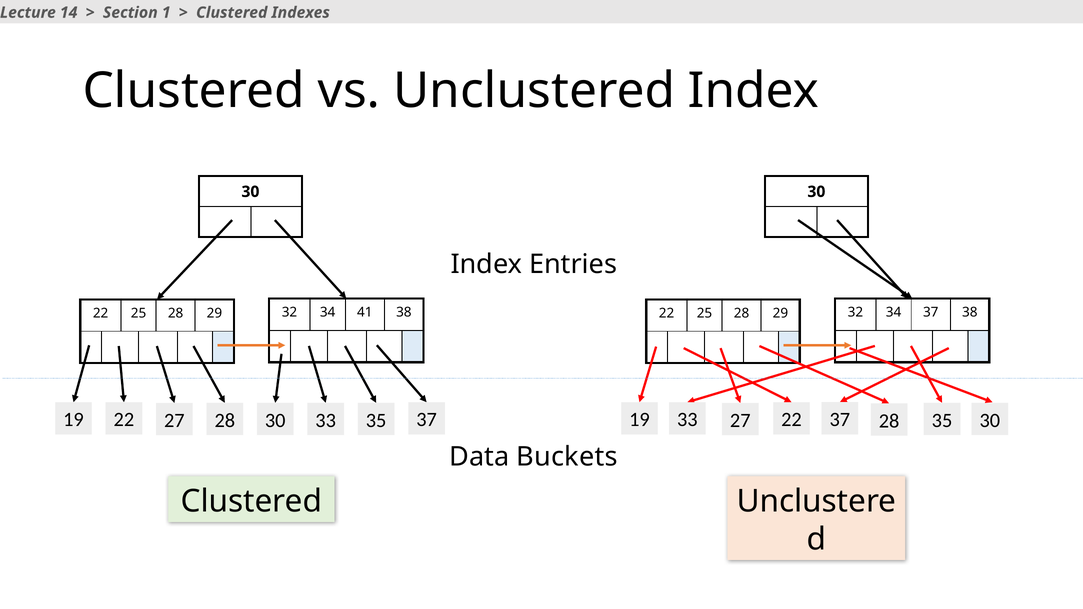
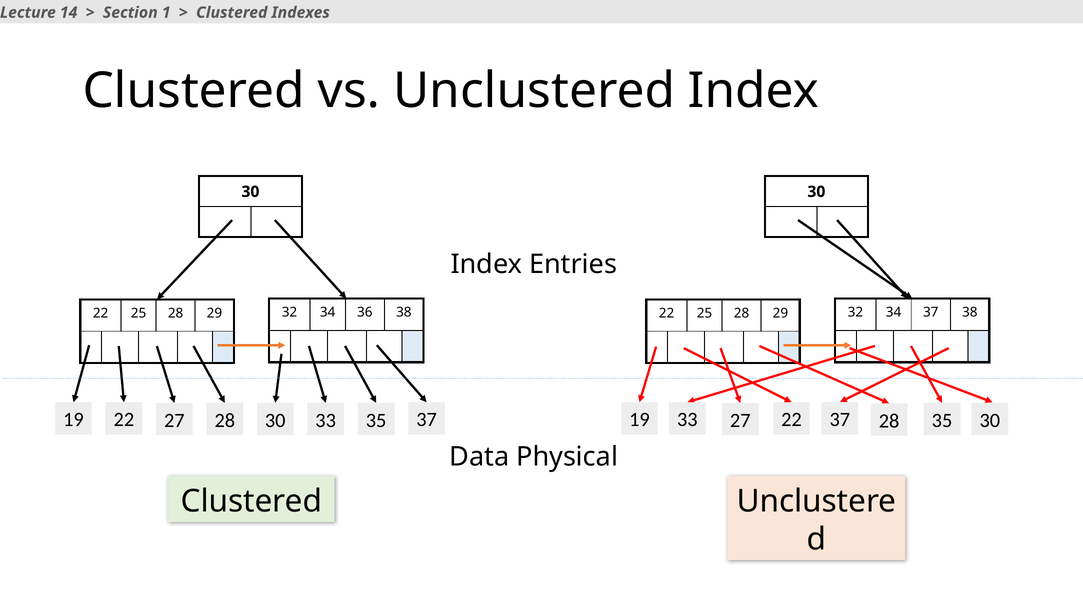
41: 41 -> 36
Buckets: Buckets -> Physical
